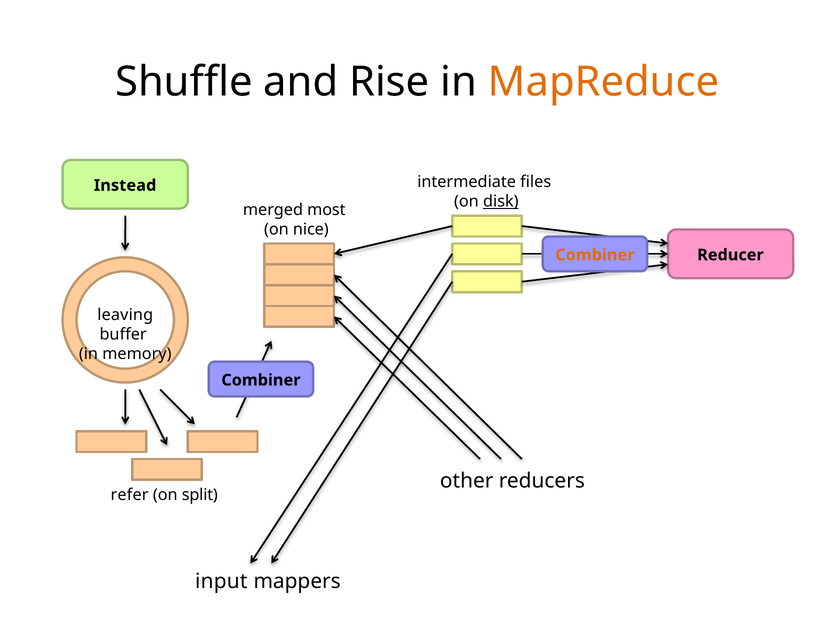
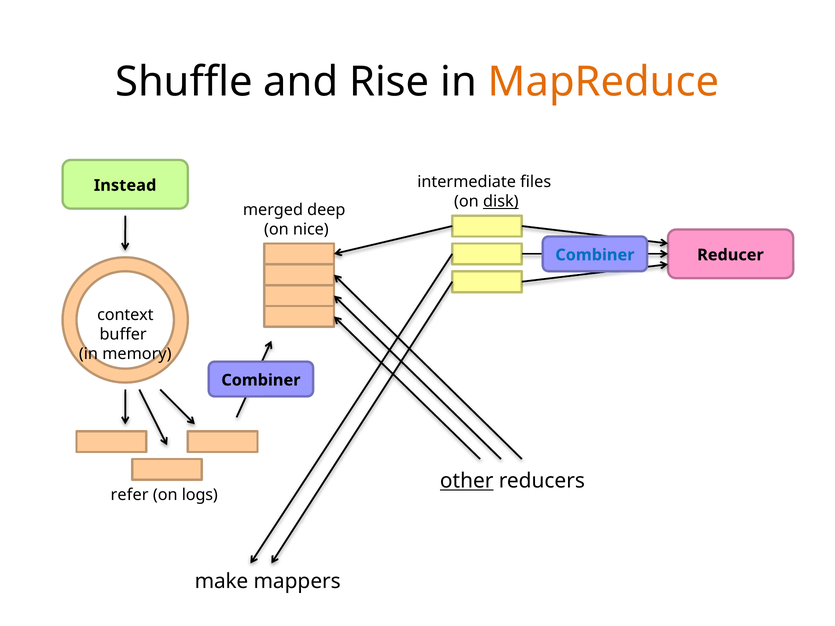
most: most -> deep
Combiner at (595, 255) colour: orange -> blue
leaving: leaving -> context
other underline: none -> present
split: split -> logs
input: input -> make
